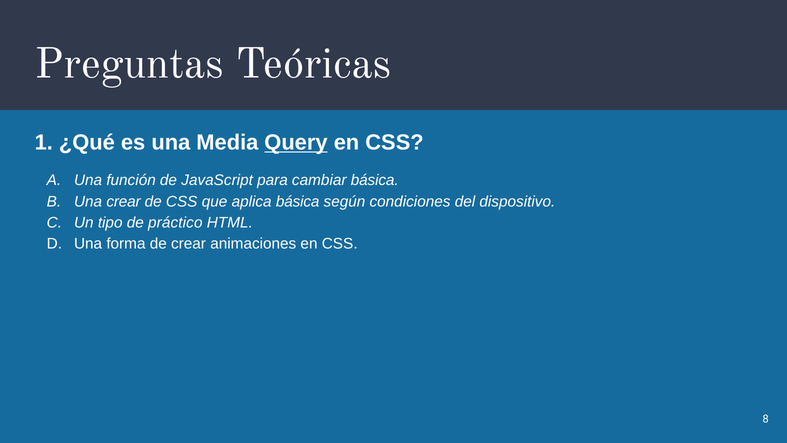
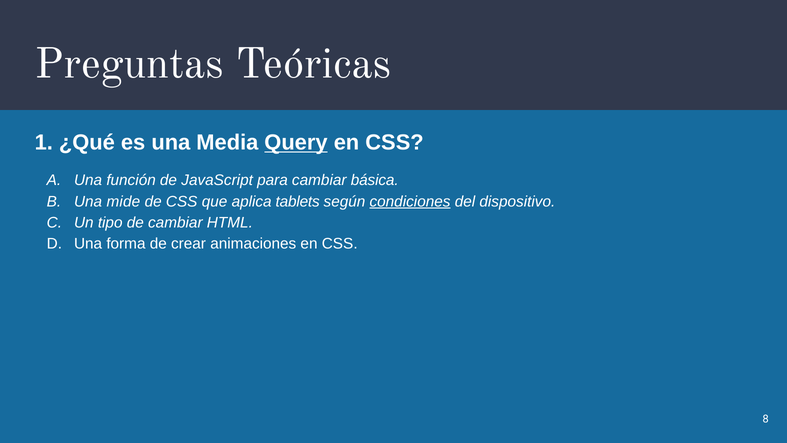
Una crear: crear -> mide
aplica básica: básica -> tablets
condiciones underline: none -> present
de práctico: práctico -> cambiar
